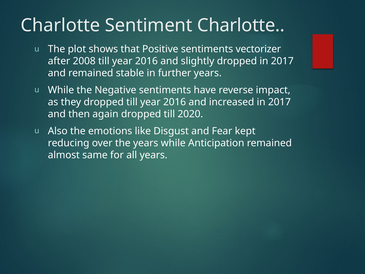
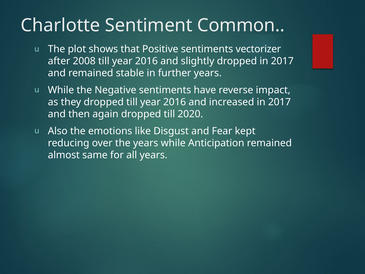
Sentiment Charlotte: Charlotte -> Common
